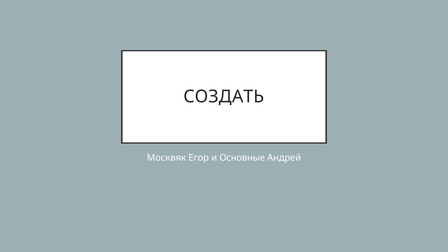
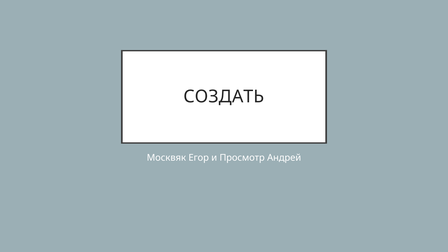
Основные: Основные -> Просмотр
